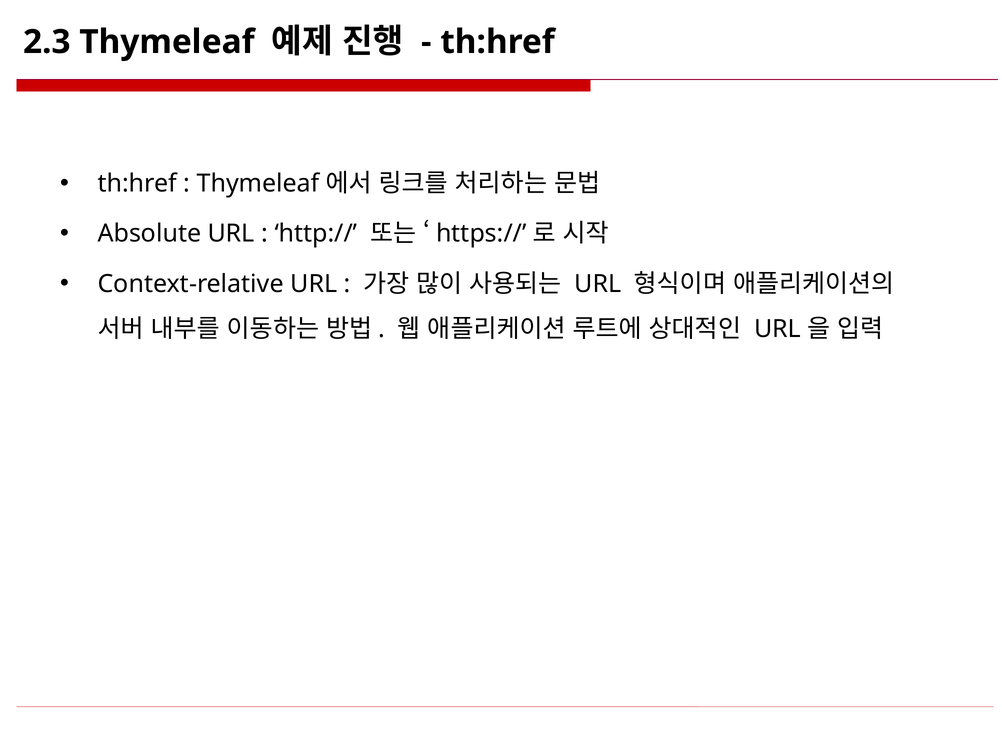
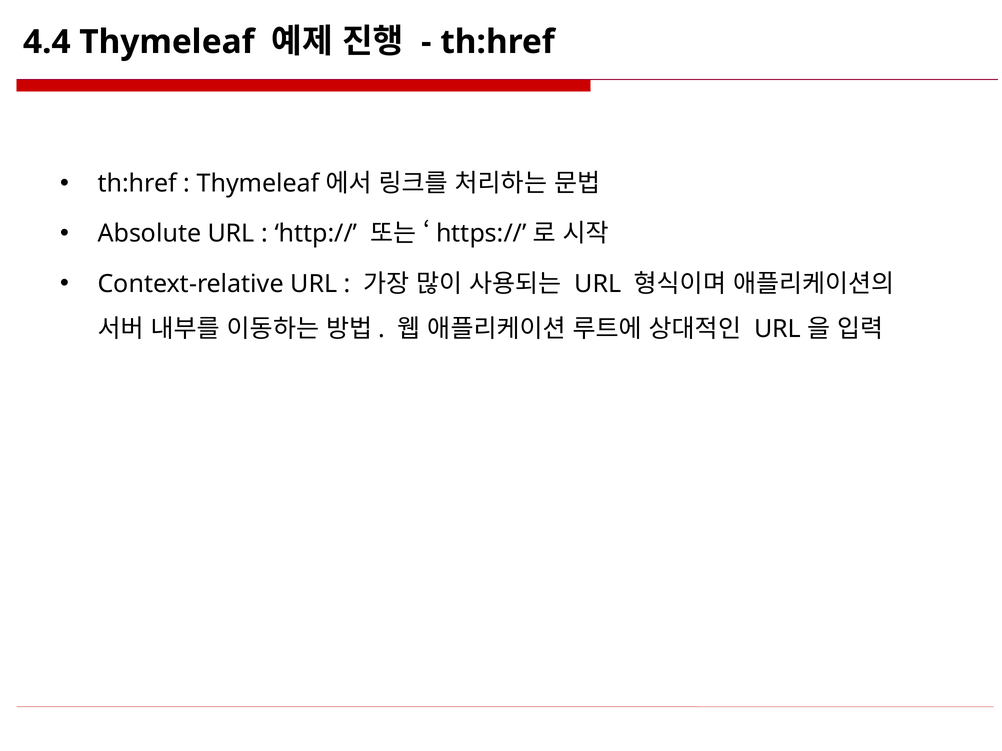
2.3: 2.3 -> 4.4
